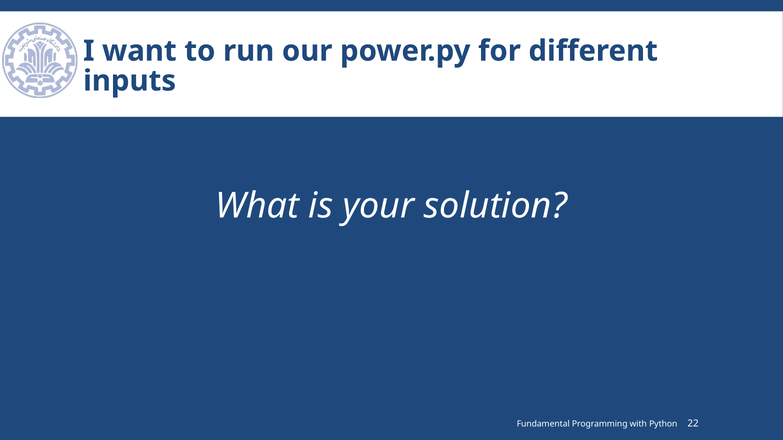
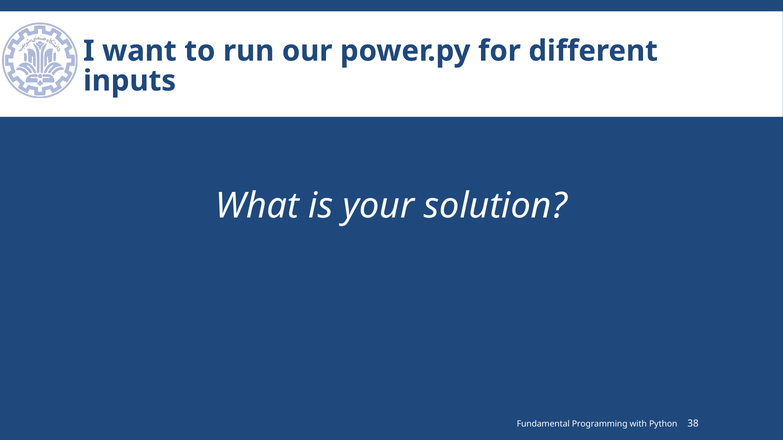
22: 22 -> 38
